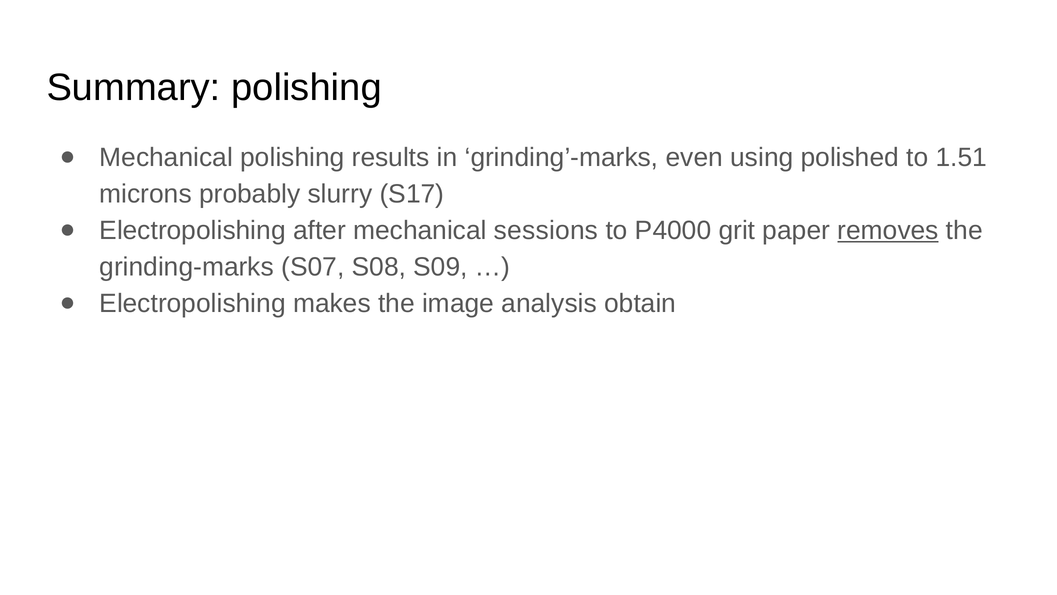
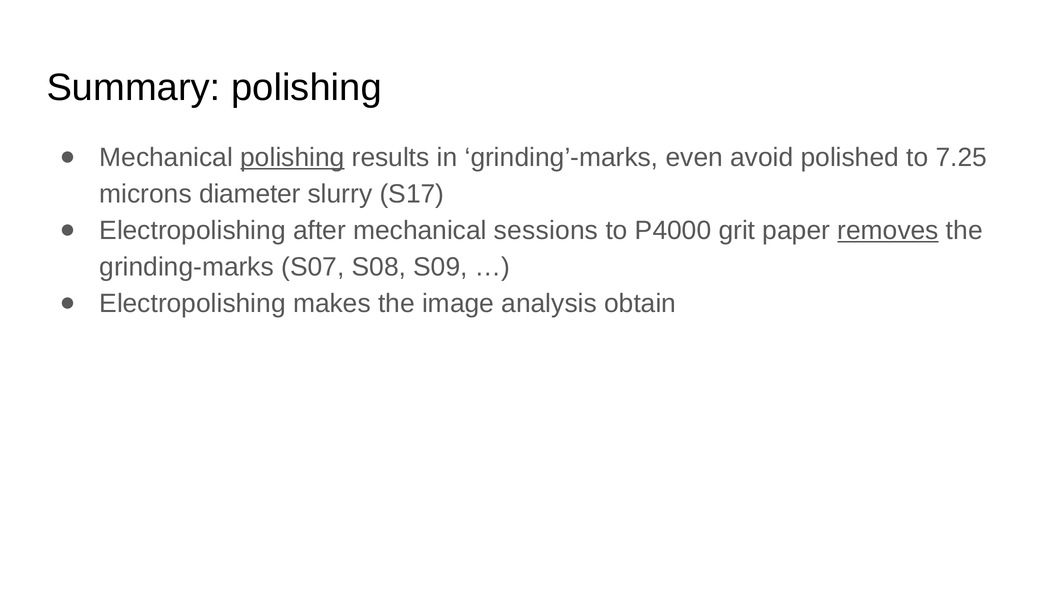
polishing at (292, 157) underline: none -> present
using: using -> avoid
1.51: 1.51 -> 7.25
probably: probably -> diameter
